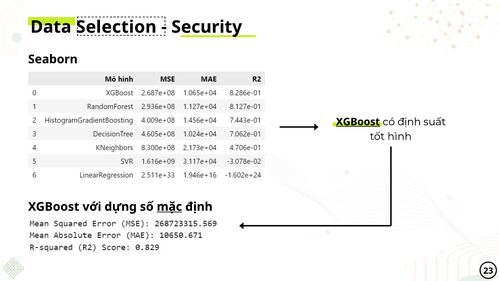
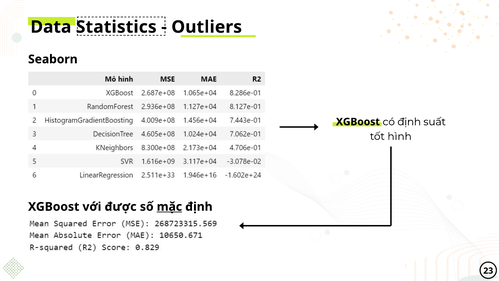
Selection: Selection -> Statistics
Security: Security -> Outliers
XGBoost at (358, 122) underline: present -> none
dựng: dựng -> được
